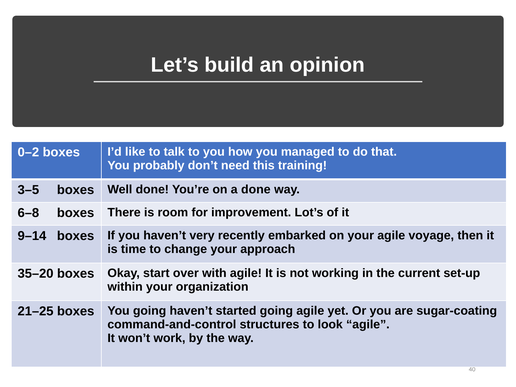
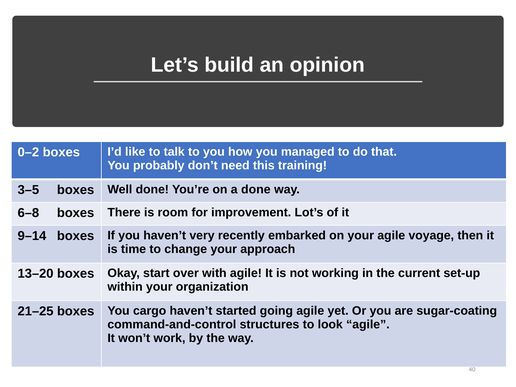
35–20: 35–20 -> 13–20
You going: going -> cargo
